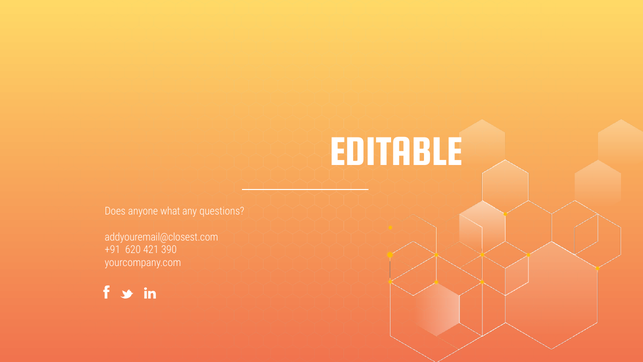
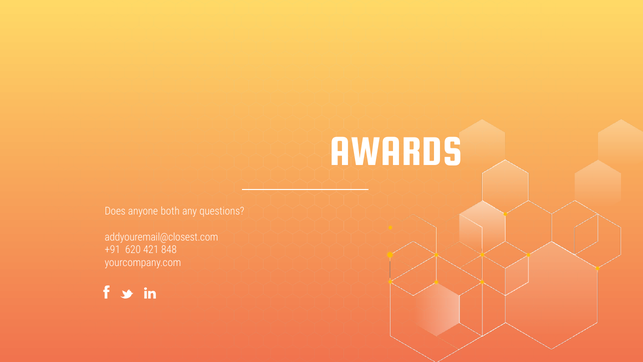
EDITABLE: EDITABLE -> AWARDS
what: what -> both
390: 390 -> 848
